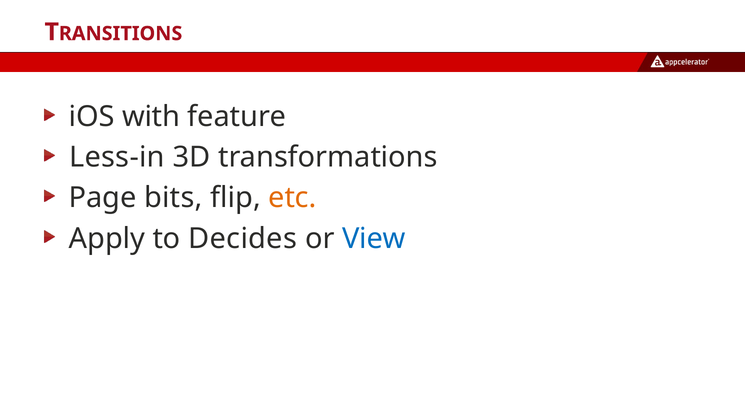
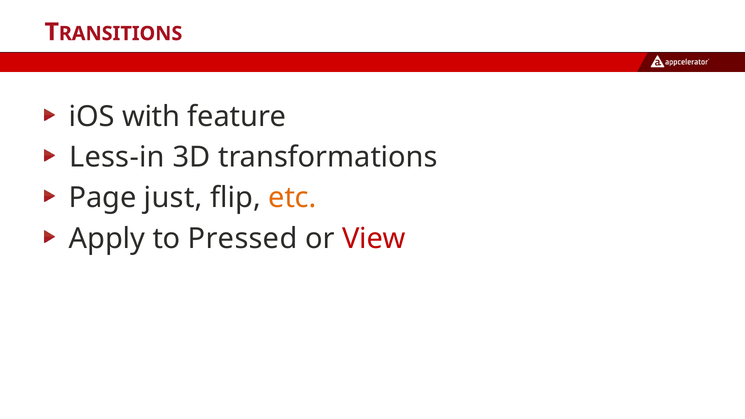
bits: bits -> just
Decides: Decides -> Pressed
View colour: blue -> red
